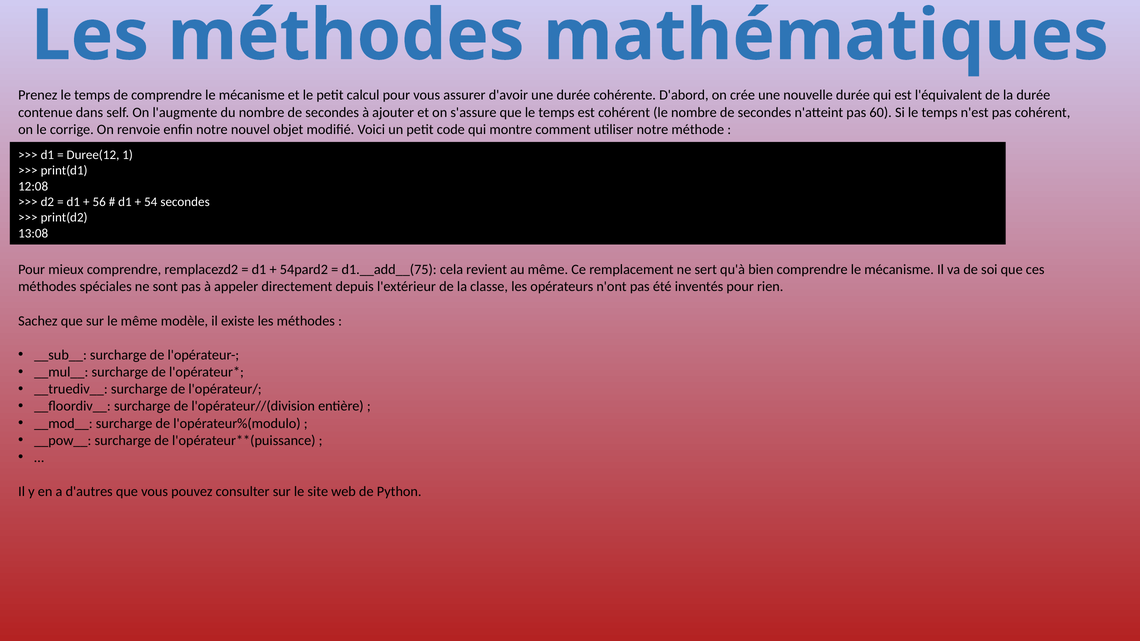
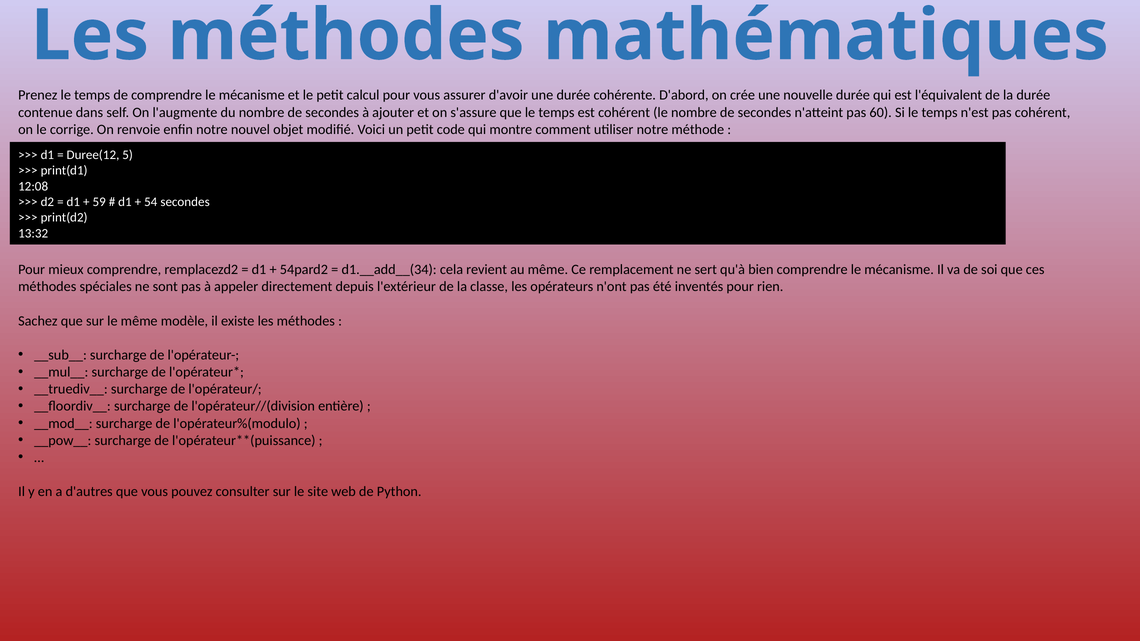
1: 1 -> 5
56: 56 -> 59
13:08: 13:08 -> 13:32
d1.__add__(75: d1.__add__(75 -> d1.__add__(34
